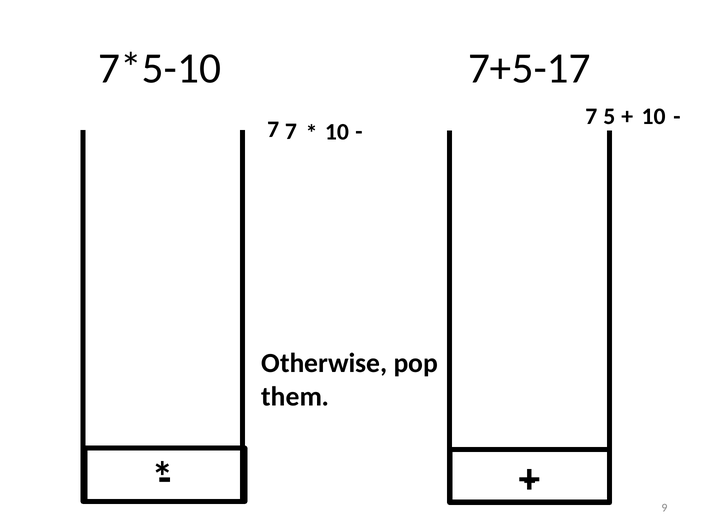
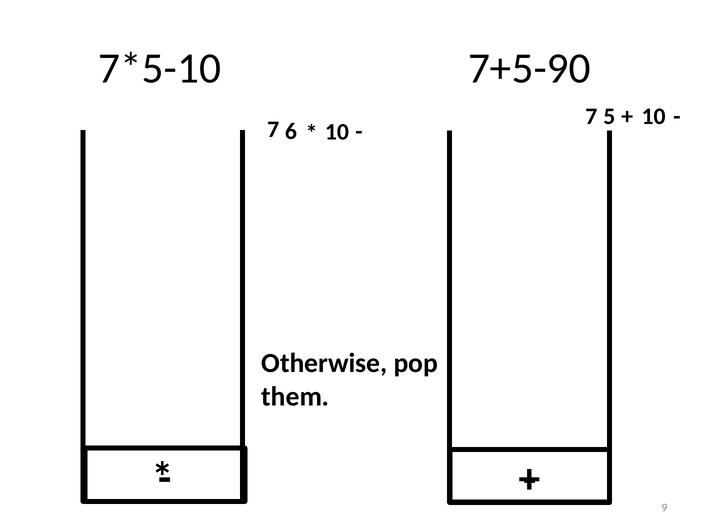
7+5-17: 7+5-17 -> 7+5-90
7 7: 7 -> 6
